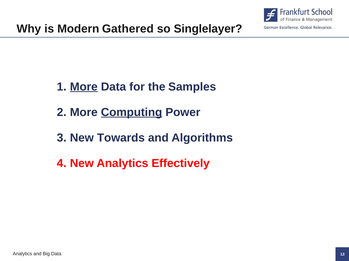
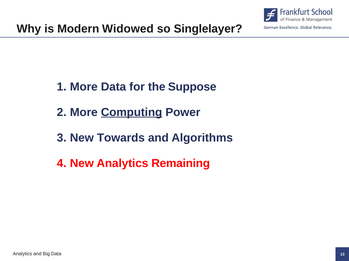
Gathered: Gathered -> Widowed
More at (84, 87) underline: present -> none
Samples: Samples -> Suppose
Effectively: Effectively -> Remaining
